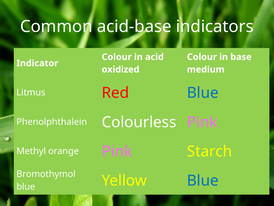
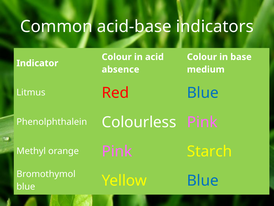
oxidized: oxidized -> absence
